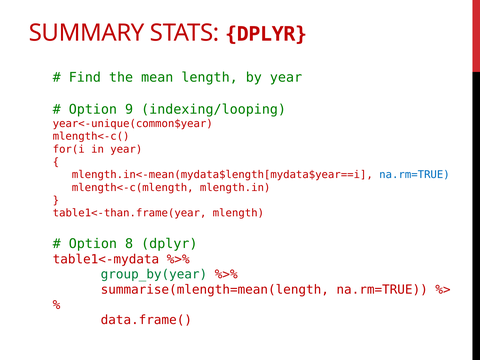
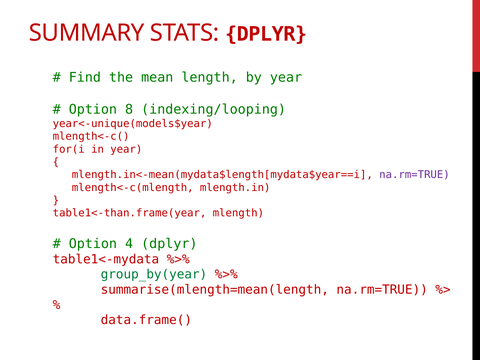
9: 9 -> 8
year<-unique(common$year: year<-unique(common$year -> year<-unique(models$year
na.rm=TRUE at (414, 175) colour: blue -> purple
8: 8 -> 4
